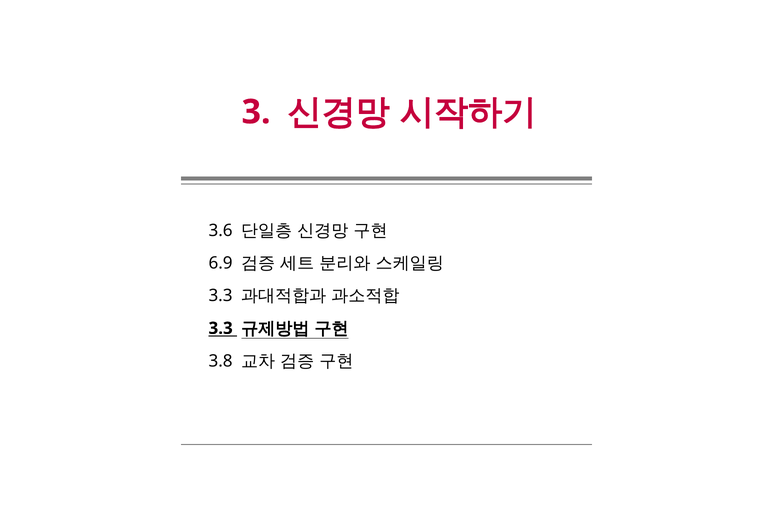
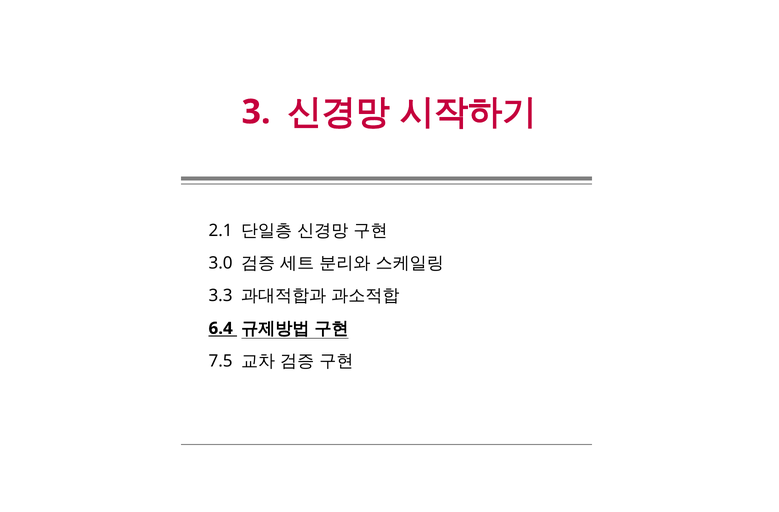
3.6: 3.6 -> 2.1
6.9: 6.9 -> 3.0
3.3 at (221, 328): 3.3 -> 6.4
3.8: 3.8 -> 7.5
